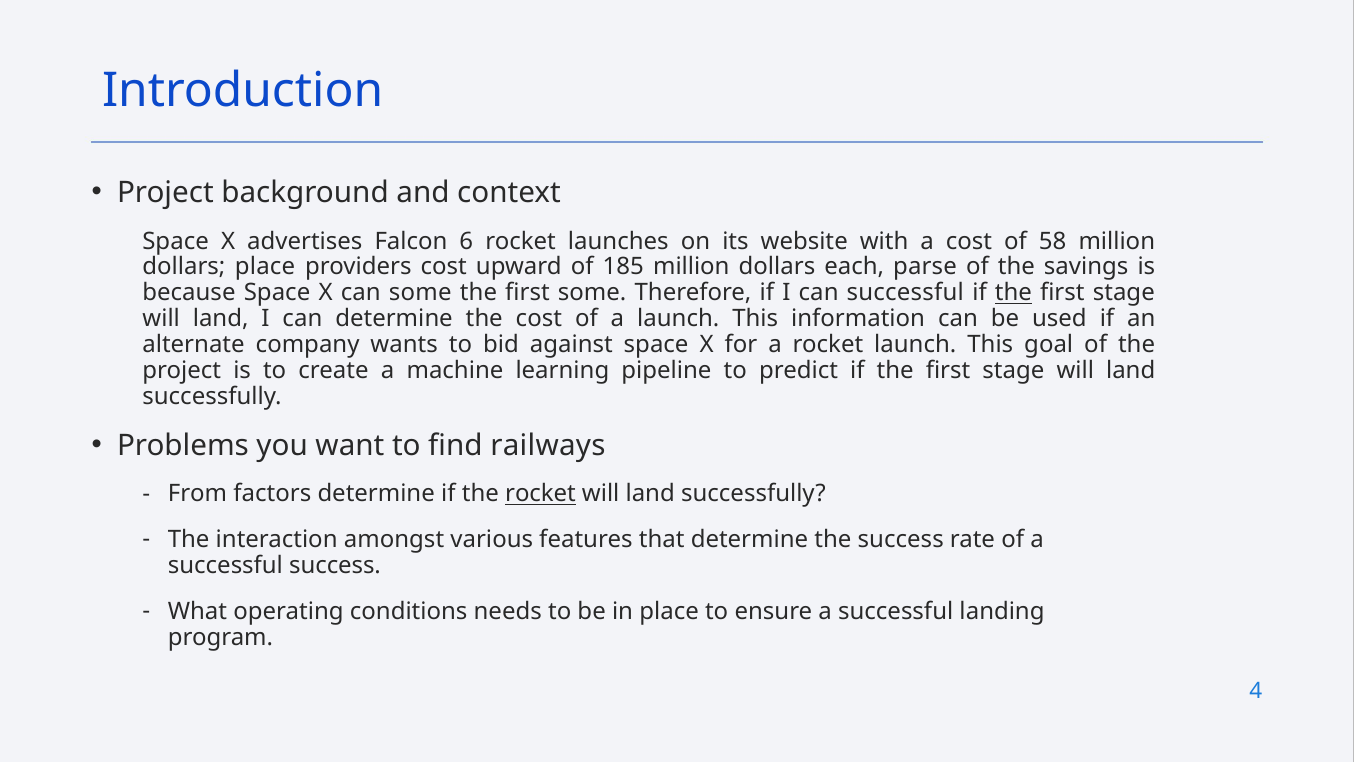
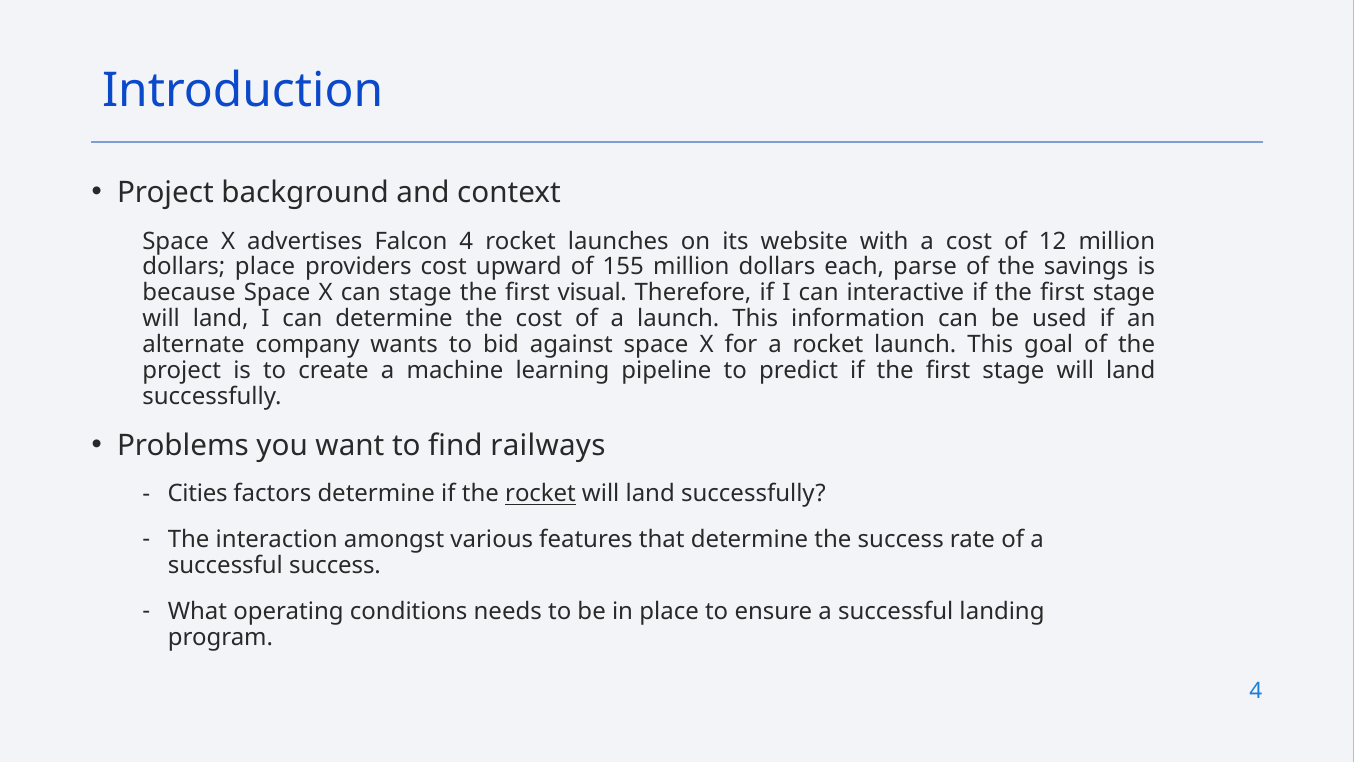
Falcon 6: 6 -> 4
58: 58 -> 12
185: 185 -> 155
can some: some -> stage
first some: some -> visual
can successful: successful -> interactive
the at (1013, 293) underline: present -> none
From: From -> Cities
